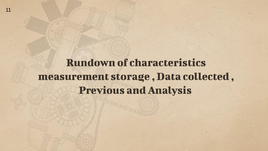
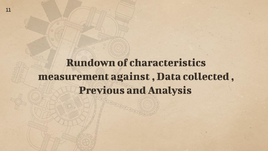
storage: storage -> against
